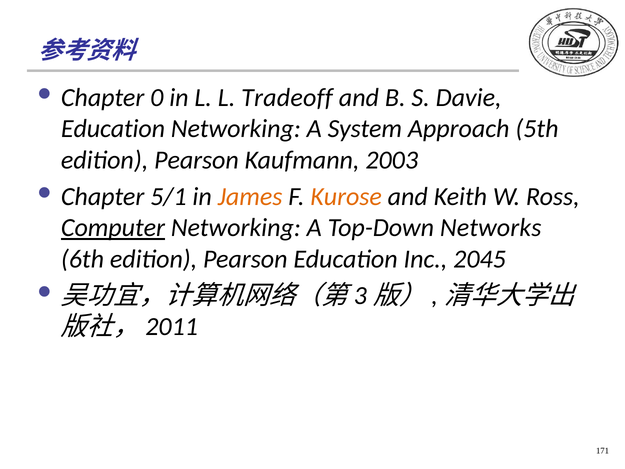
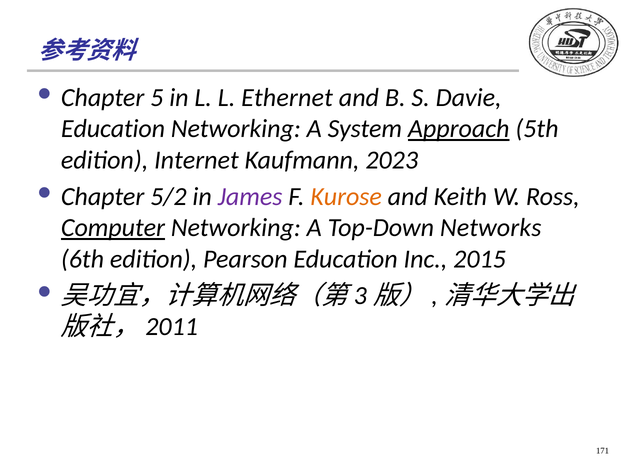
0: 0 -> 5
Tradeoff: Tradeoff -> Ethernet
Approach underline: none -> present
Pearson at (196, 160): Pearson -> Internet
2003: 2003 -> 2023
5/1: 5/1 -> 5/2
James colour: orange -> purple
2045: 2045 -> 2015
